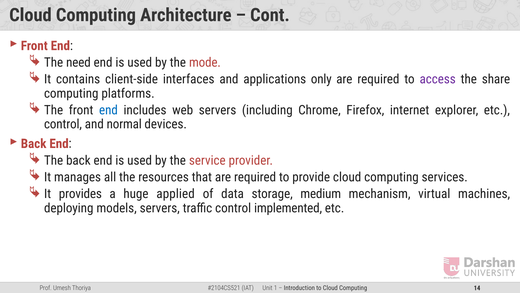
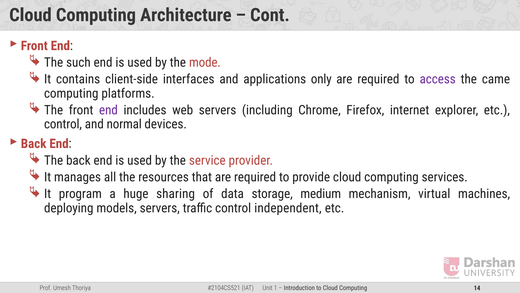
need: need -> such
share: share -> came
end at (108, 110) colour: blue -> purple
provides: provides -> program
applied: applied -> sharing
implemented: implemented -> independent
